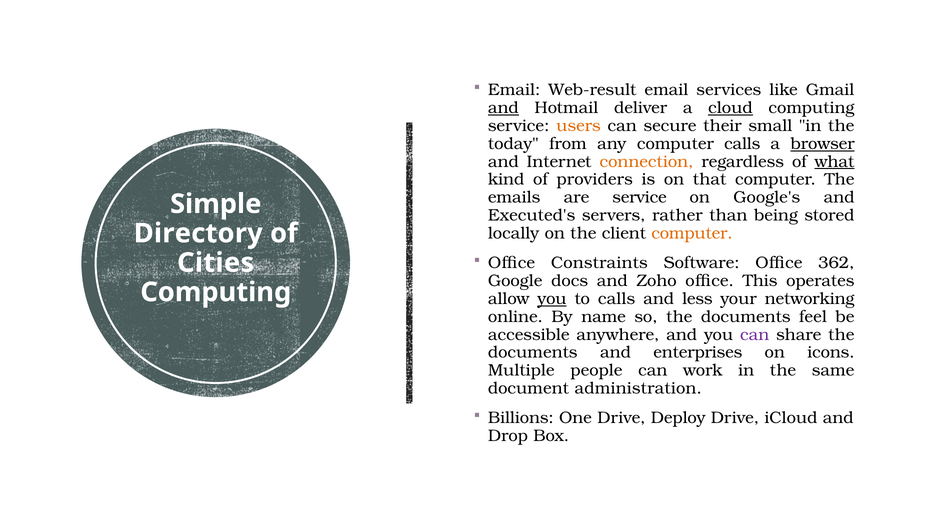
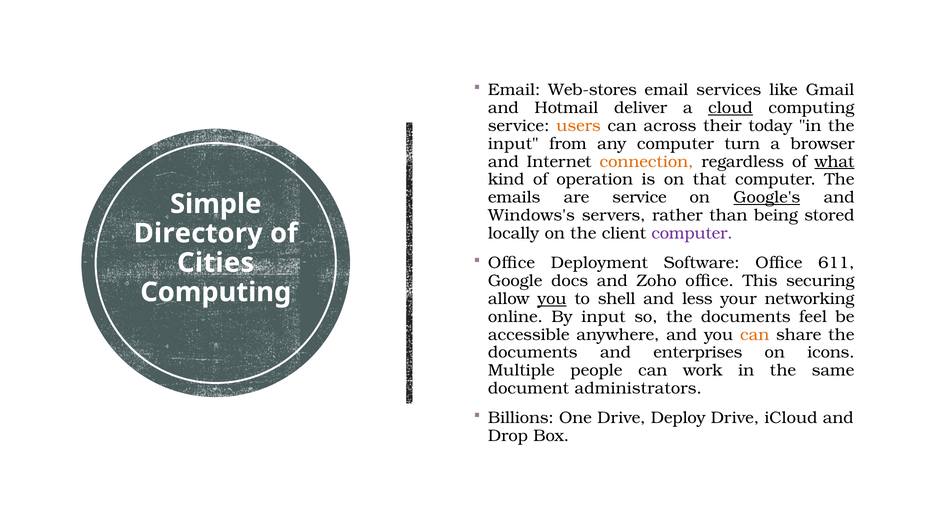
Web-result: Web-result -> Web-stores
and at (503, 108) underline: present -> none
secure: secure -> across
small: small -> today
today at (513, 144): today -> input
computer calls: calls -> turn
browser underline: present -> none
providers: providers -> operation
Google's underline: none -> present
Executed's: Executed's -> Windows's
computer at (692, 234) colour: orange -> purple
Constraints: Constraints -> Deployment
362: 362 -> 611
operates: operates -> securing
to calls: calls -> shell
By name: name -> input
can at (755, 335) colour: purple -> orange
administration: administration -> administrators
